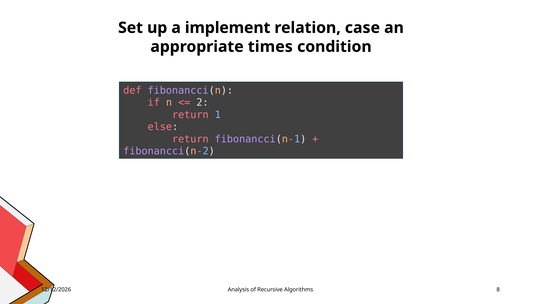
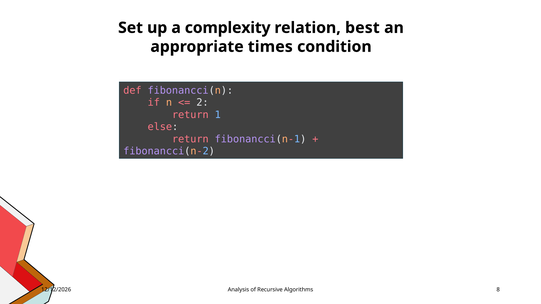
implement: implement -> complexity
case: case -> best
